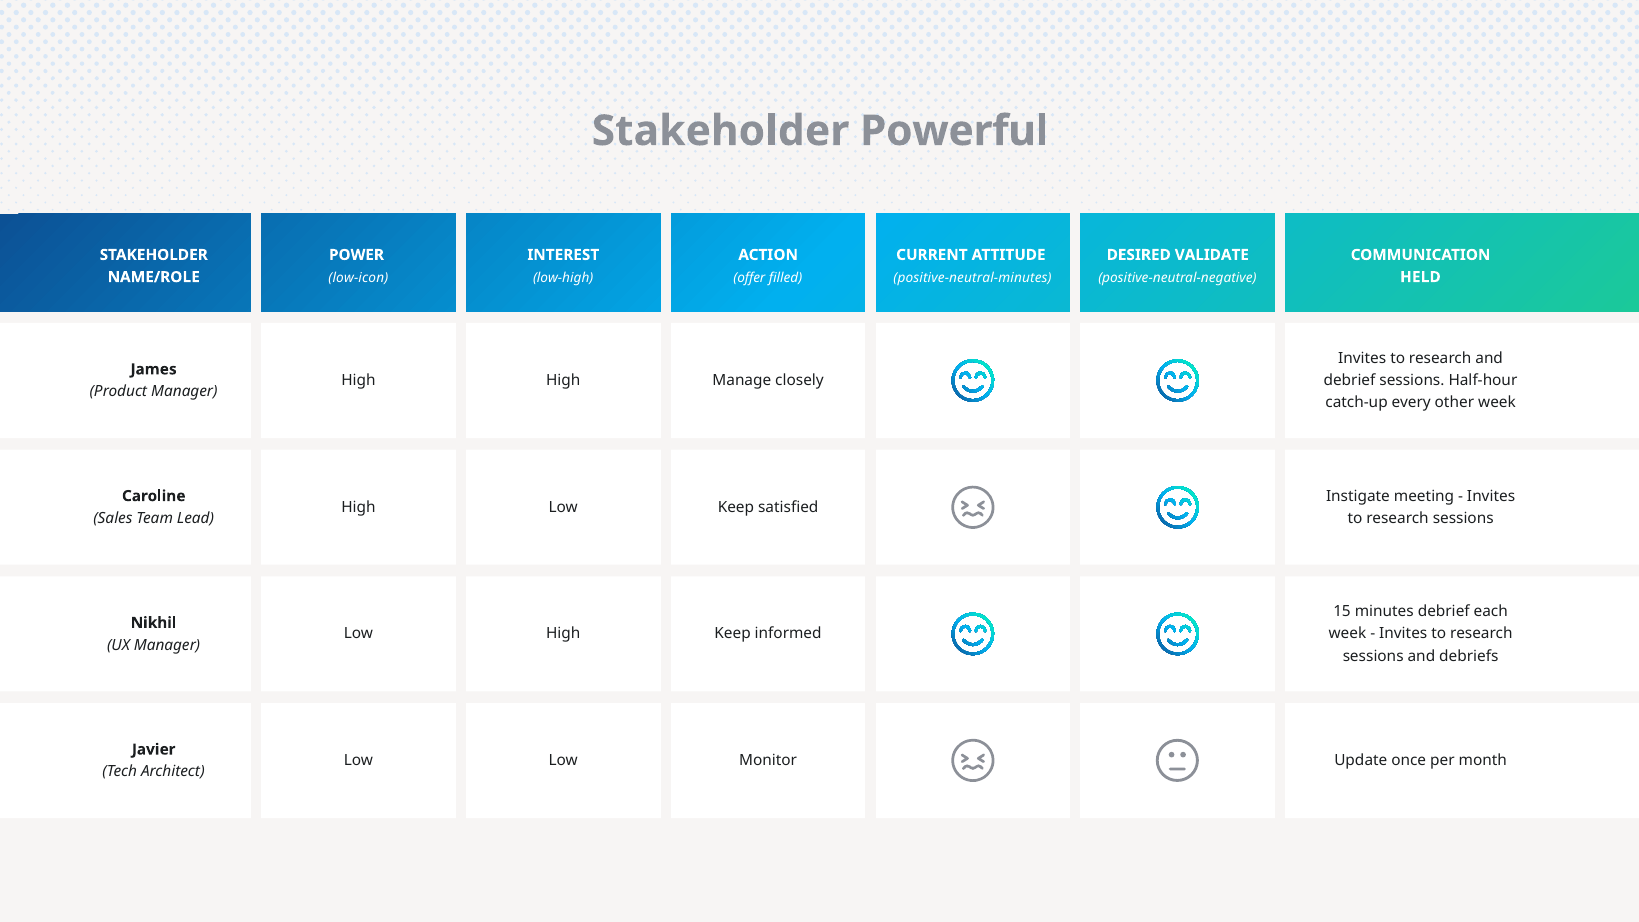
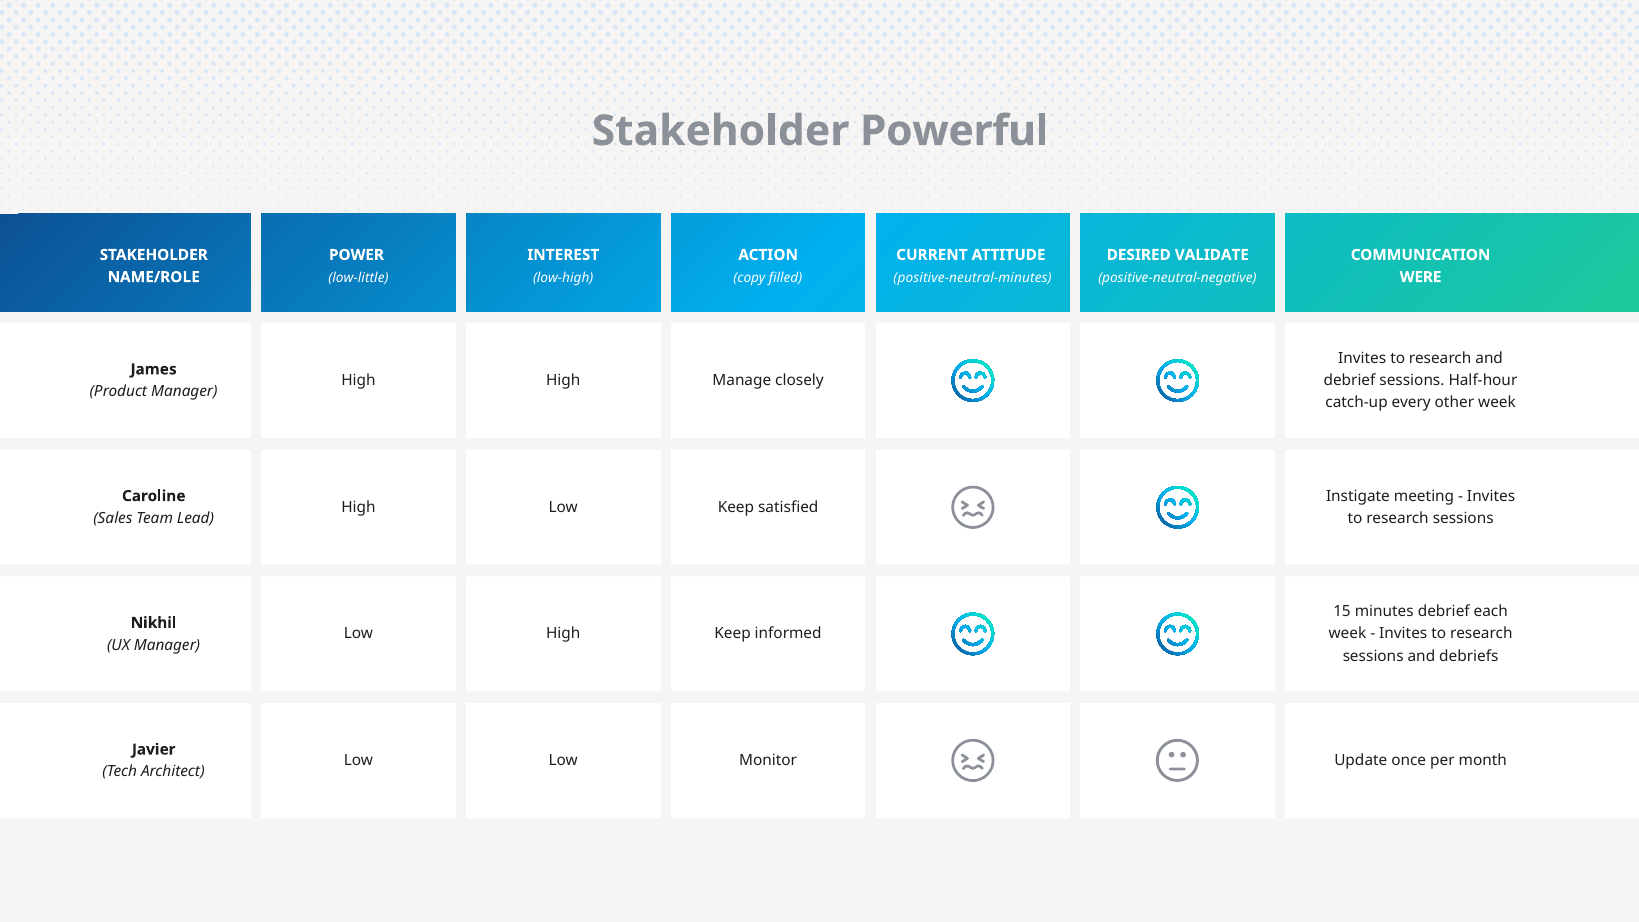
low-icon: low-icon -> low-little
offer: offer -> copy
HELD: HELD -> WERE
